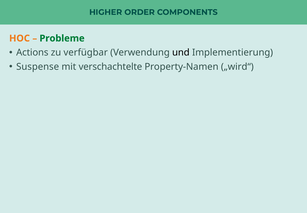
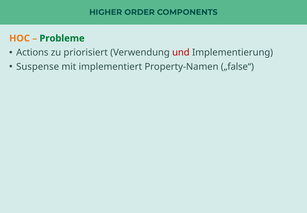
verfügbar: verfügbar -> priorisiert
und colour: black -> red
verschachtelte: verschachtelte -> implementiert
„wird“: „wird“ -> „false“
